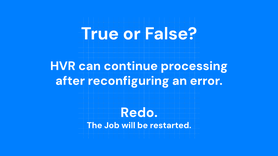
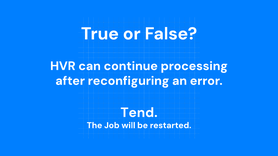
Redo: Redo -> Tend
